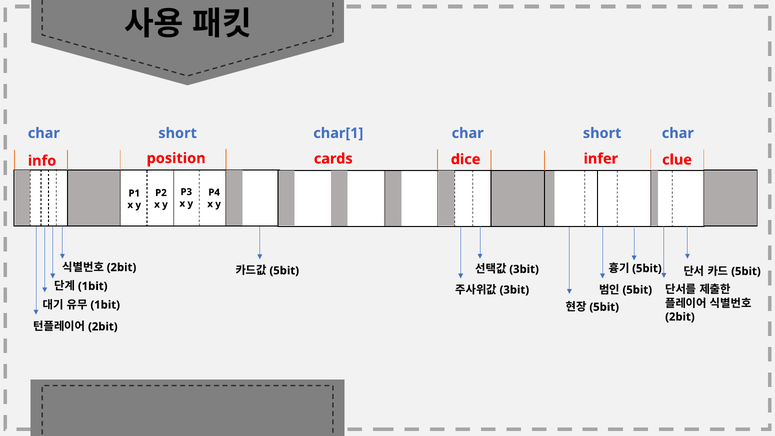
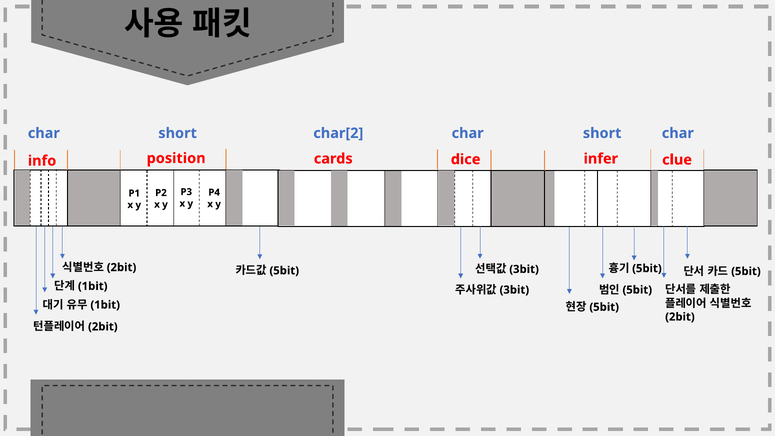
char[1: char[1 -> char[2
